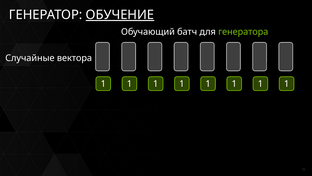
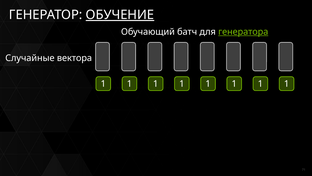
генератора underline: none -> present
